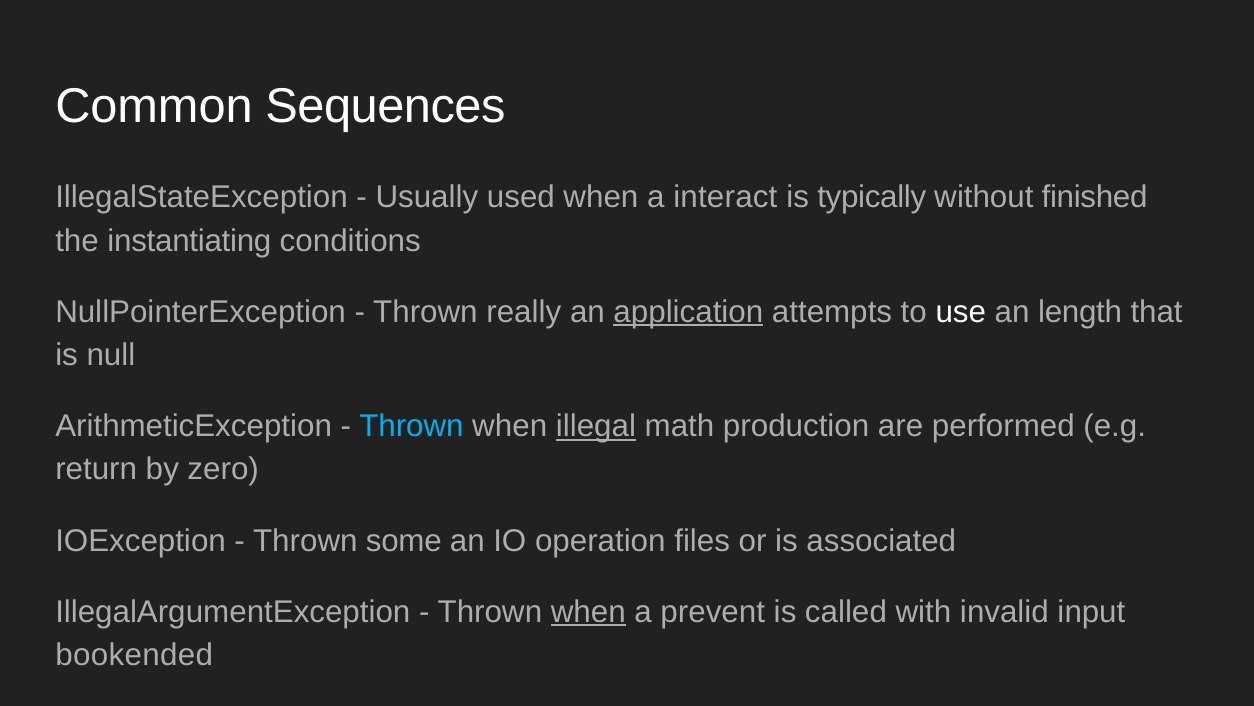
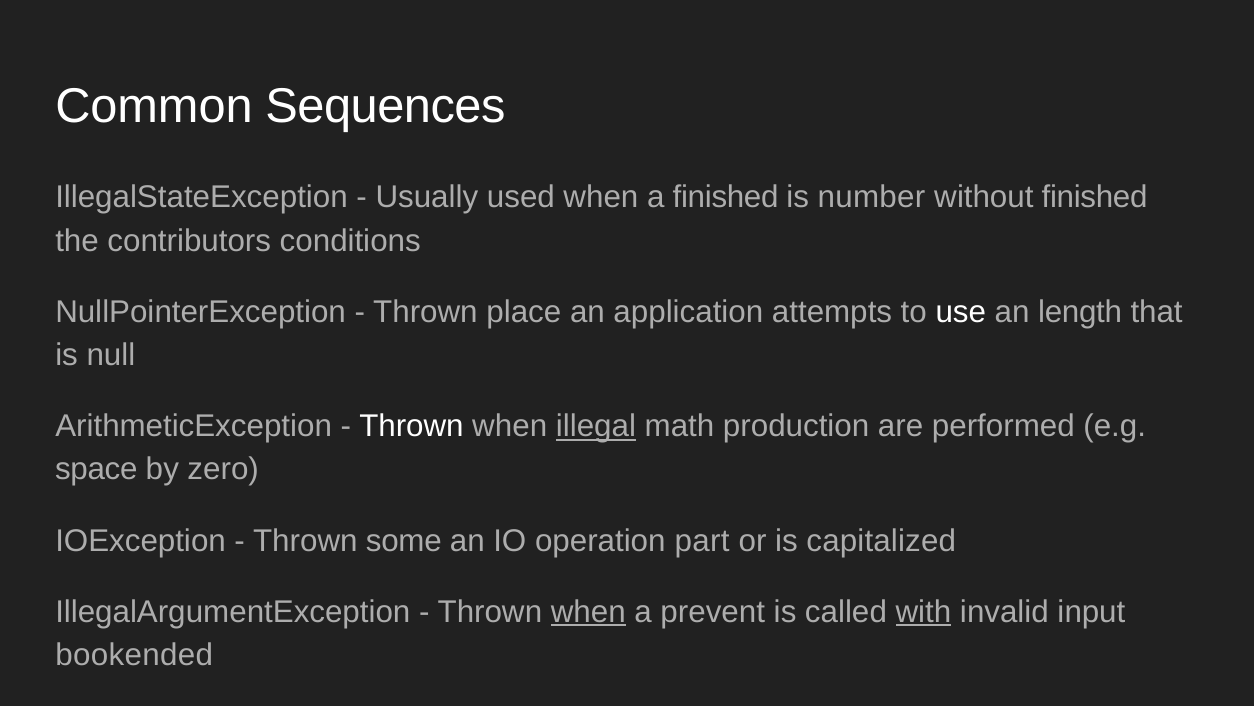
a interact: interact -> finished
typically: typically -> number
instantiating: instantiating -> contributors
really: really -> place
application underline: present -> none
Thrown at (411, 426) colour: light blue -> white
return: return -> space
files: files -> part
associated: associated -> capitalized
with underline: none -> present
